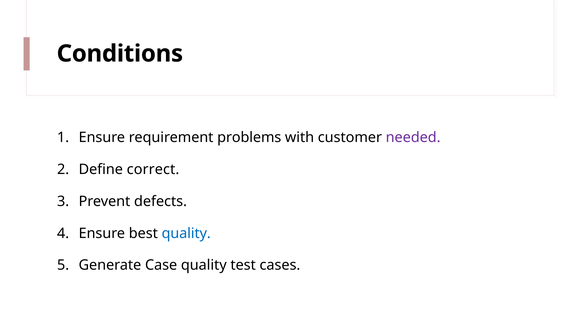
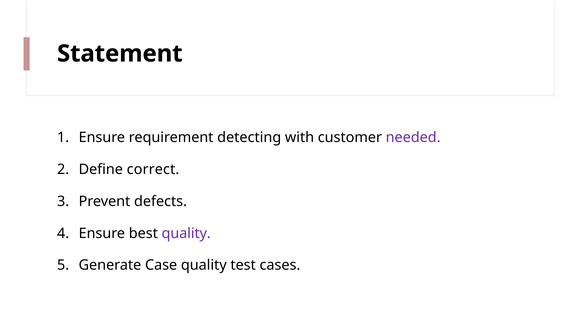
Conditions: Conditions -> Statement
problems: problems -> detecting
quality at (186, 233) colour: blue -> purple
